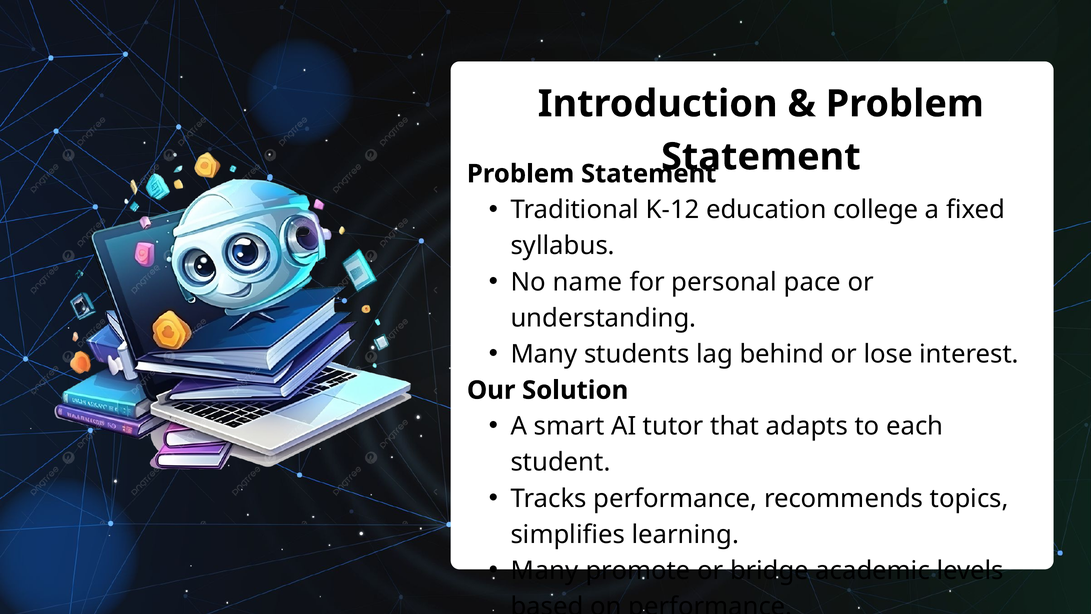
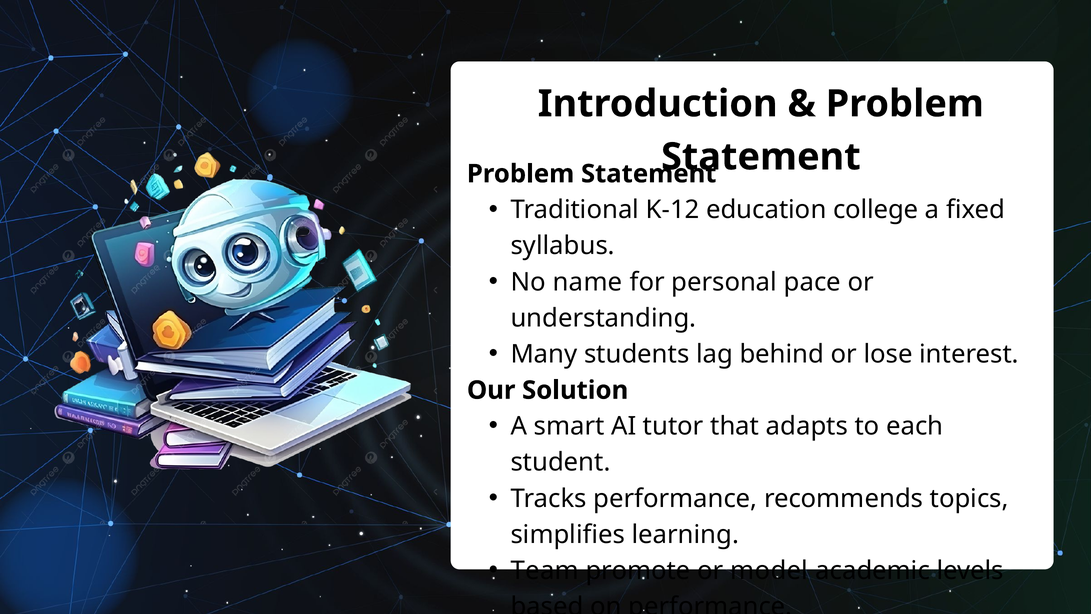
Many at (545, 570): Many -> Team
bridge: bridge -> model
